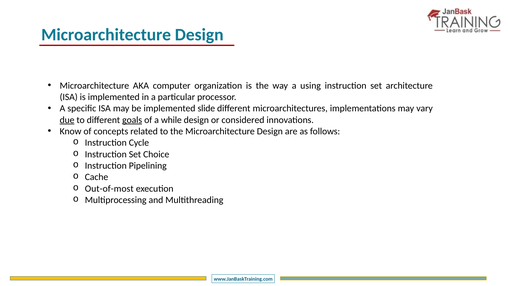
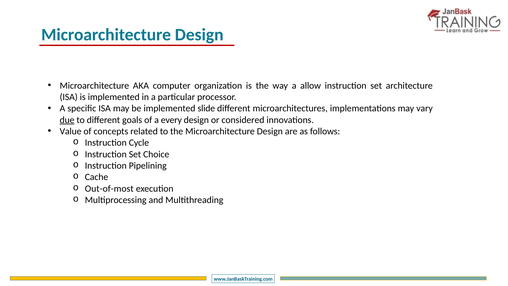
using: using -> allow
goals underline: present -> none
while: while -> every
Know: Know -> Value
